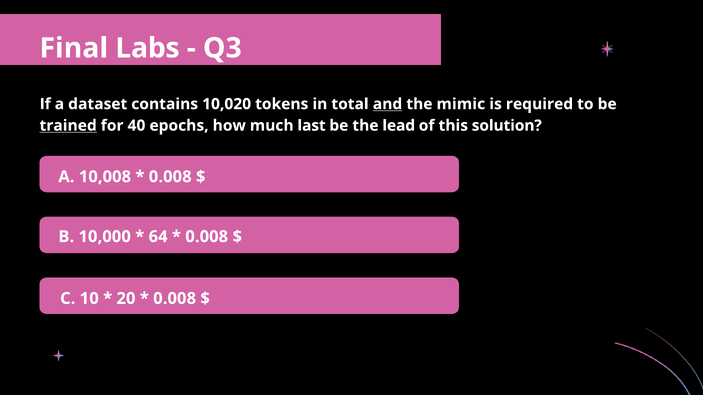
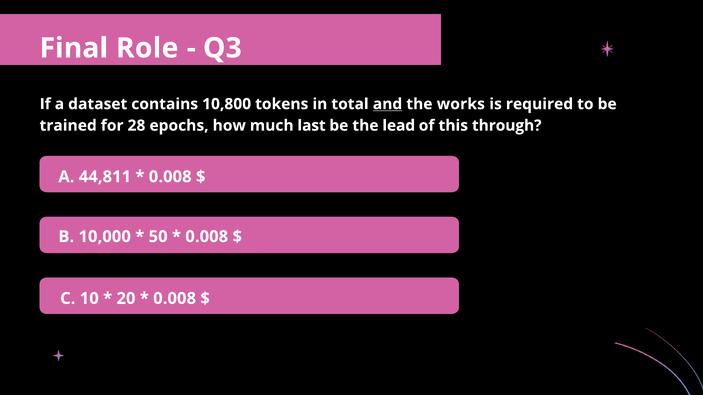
Labs: Labs -> Role
10,020: 10,020 -> 10,800
mimic: mimic -> works
trained underline: present -> none
40: 40 -> 28
solution: solution -> through
10,008: 10,008 -> 44,811
64: 64 -> 50
